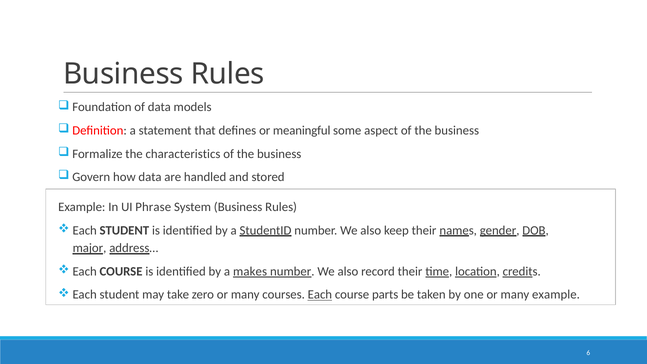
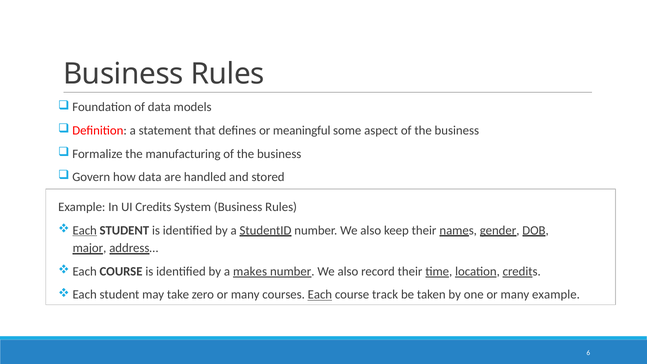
characteristics: characteristics -> manufacturing
UI Phrase: Phrase -> Credits
Each at (85, 230) underline: none -> present
parts: parts -> track
